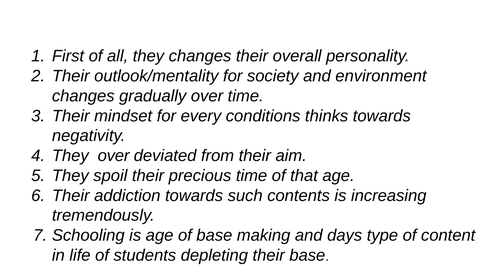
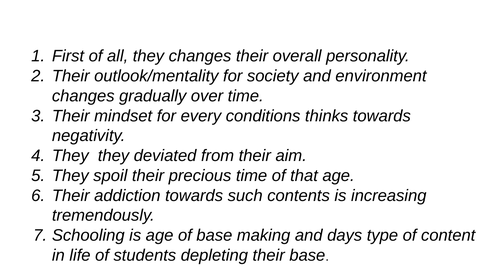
They over: over -> they
